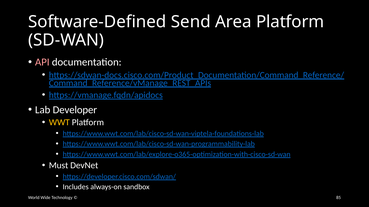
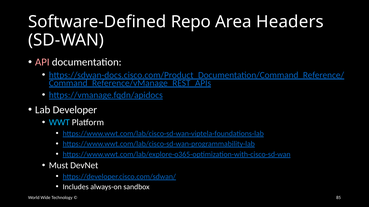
Send: Send -> Repo
Area Platform: Platform -> Headers
WWT colour: yellow -> light blue
